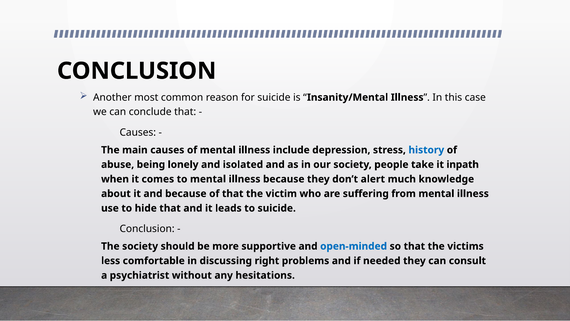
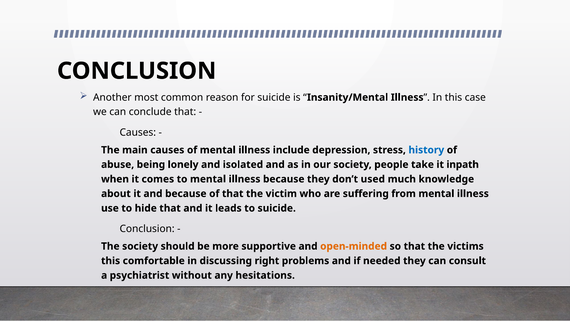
alert: alert -> used
open-minded colour: blue -> orange
less at (111, 261): less -> this
